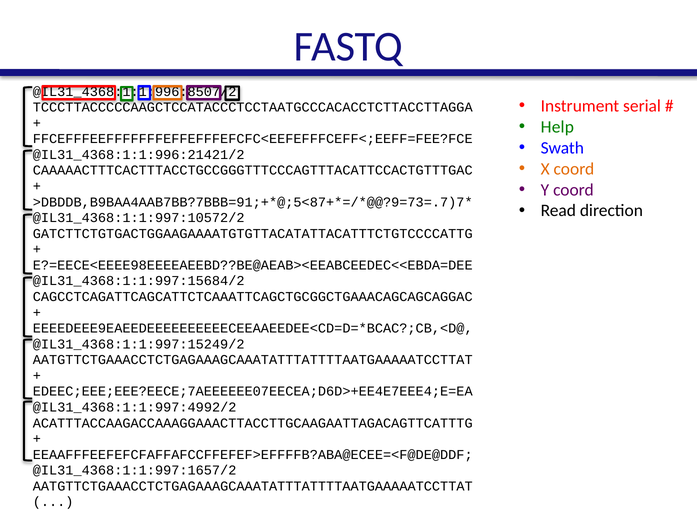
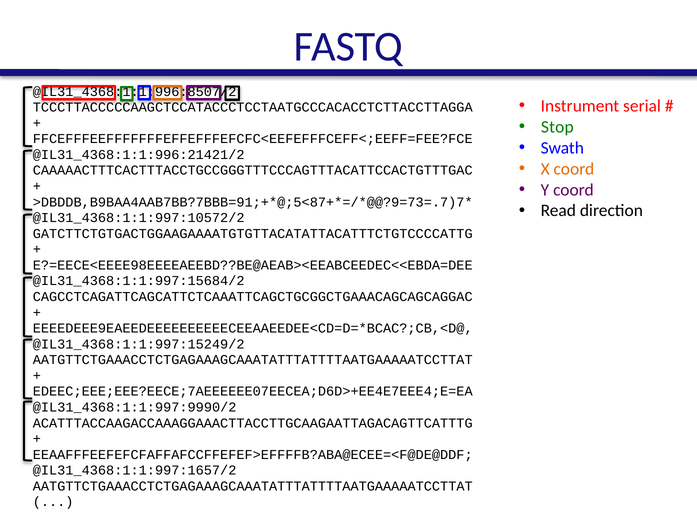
Help: Help -> Stop
@IL31_4368:1:1:997:4992/2: @IL31_4368:1:1:997:4992/2 -> @IL31_4368:1:1:997:9990/2
